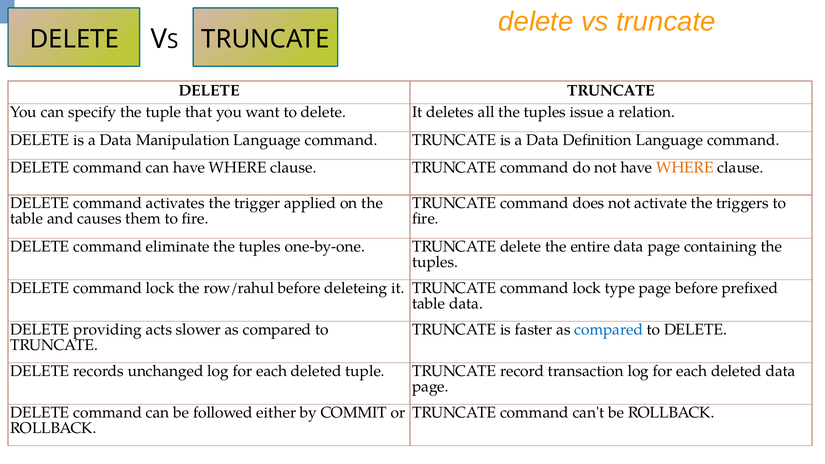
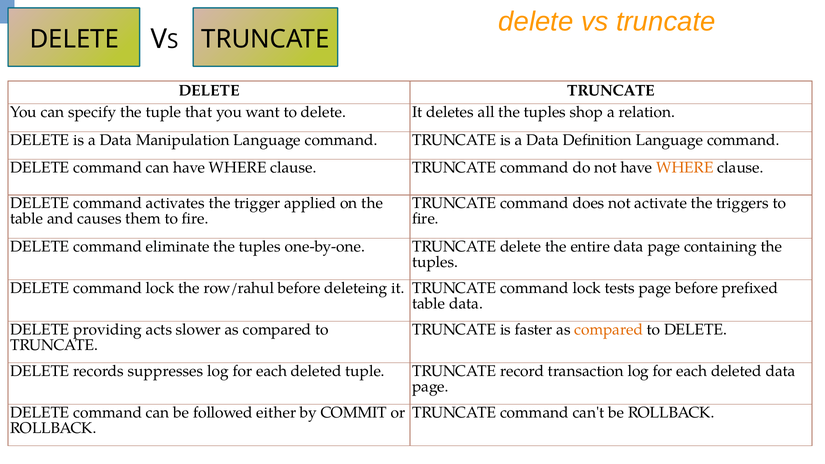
issue: issue -> shop
type: type -> tests
compared at (609, 330) colour: blue -> orange
unchanged: unchanged -> suppresses
